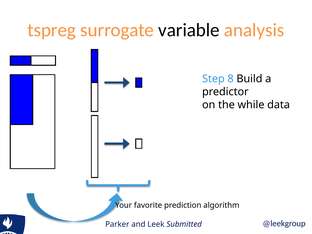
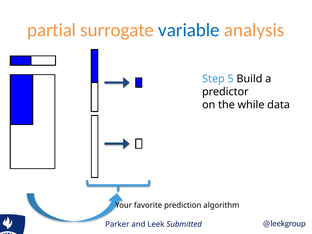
tspreg: tspreg -> partial
variable colour: black -> blue
8: 8 -> 5
